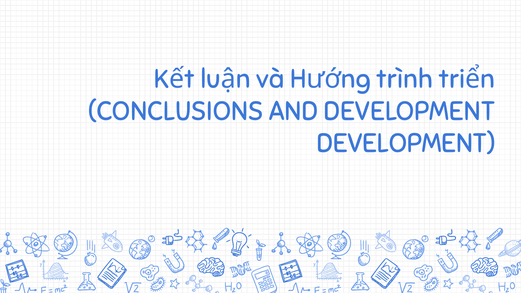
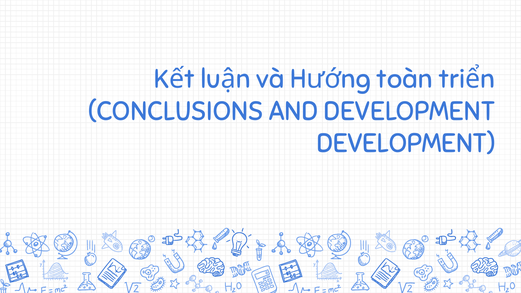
trình: trình -> toàn
